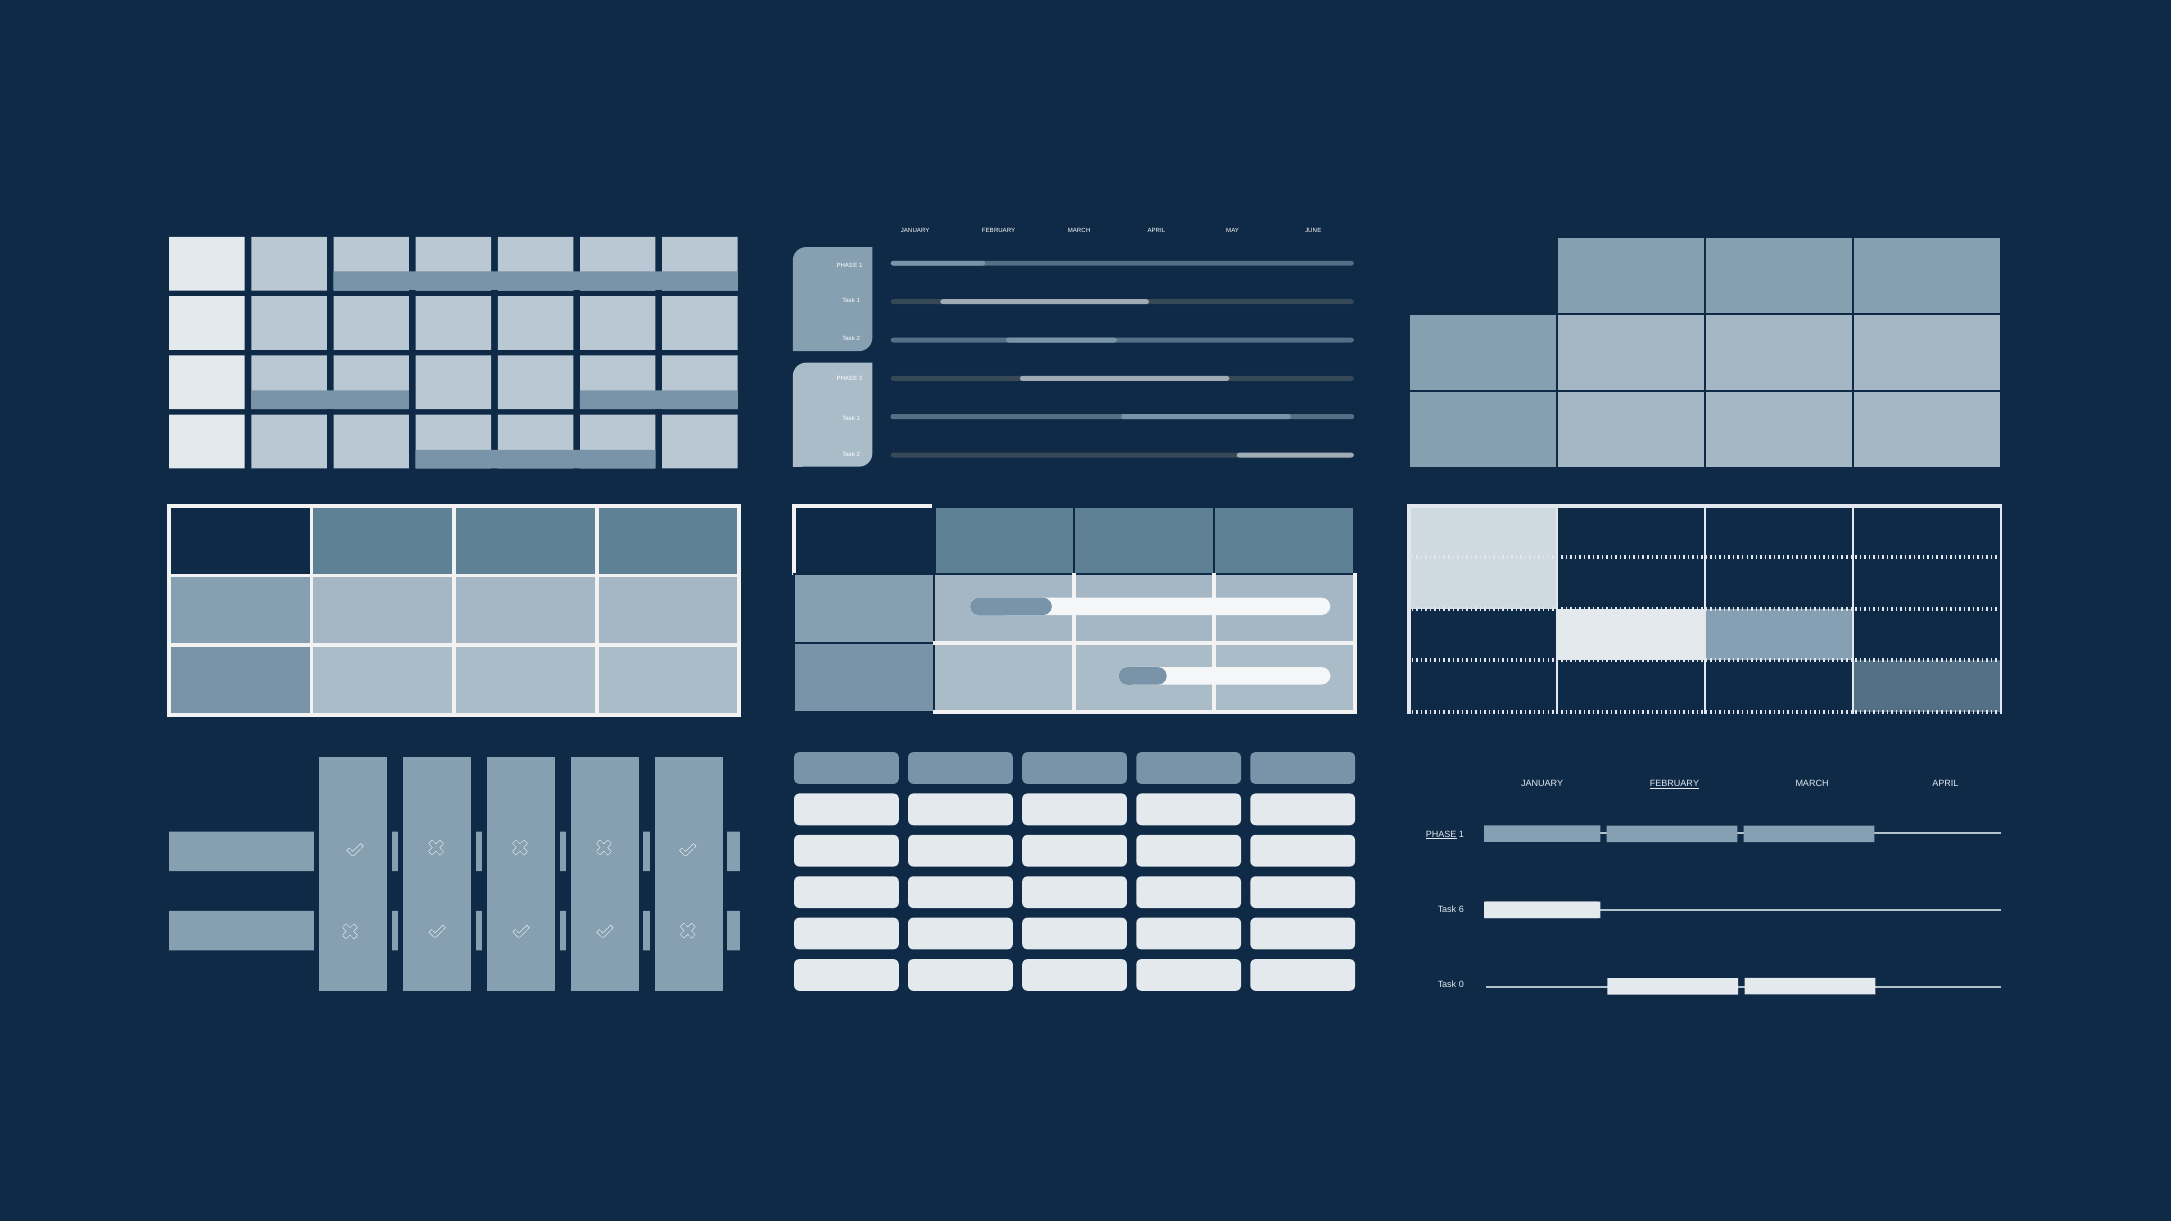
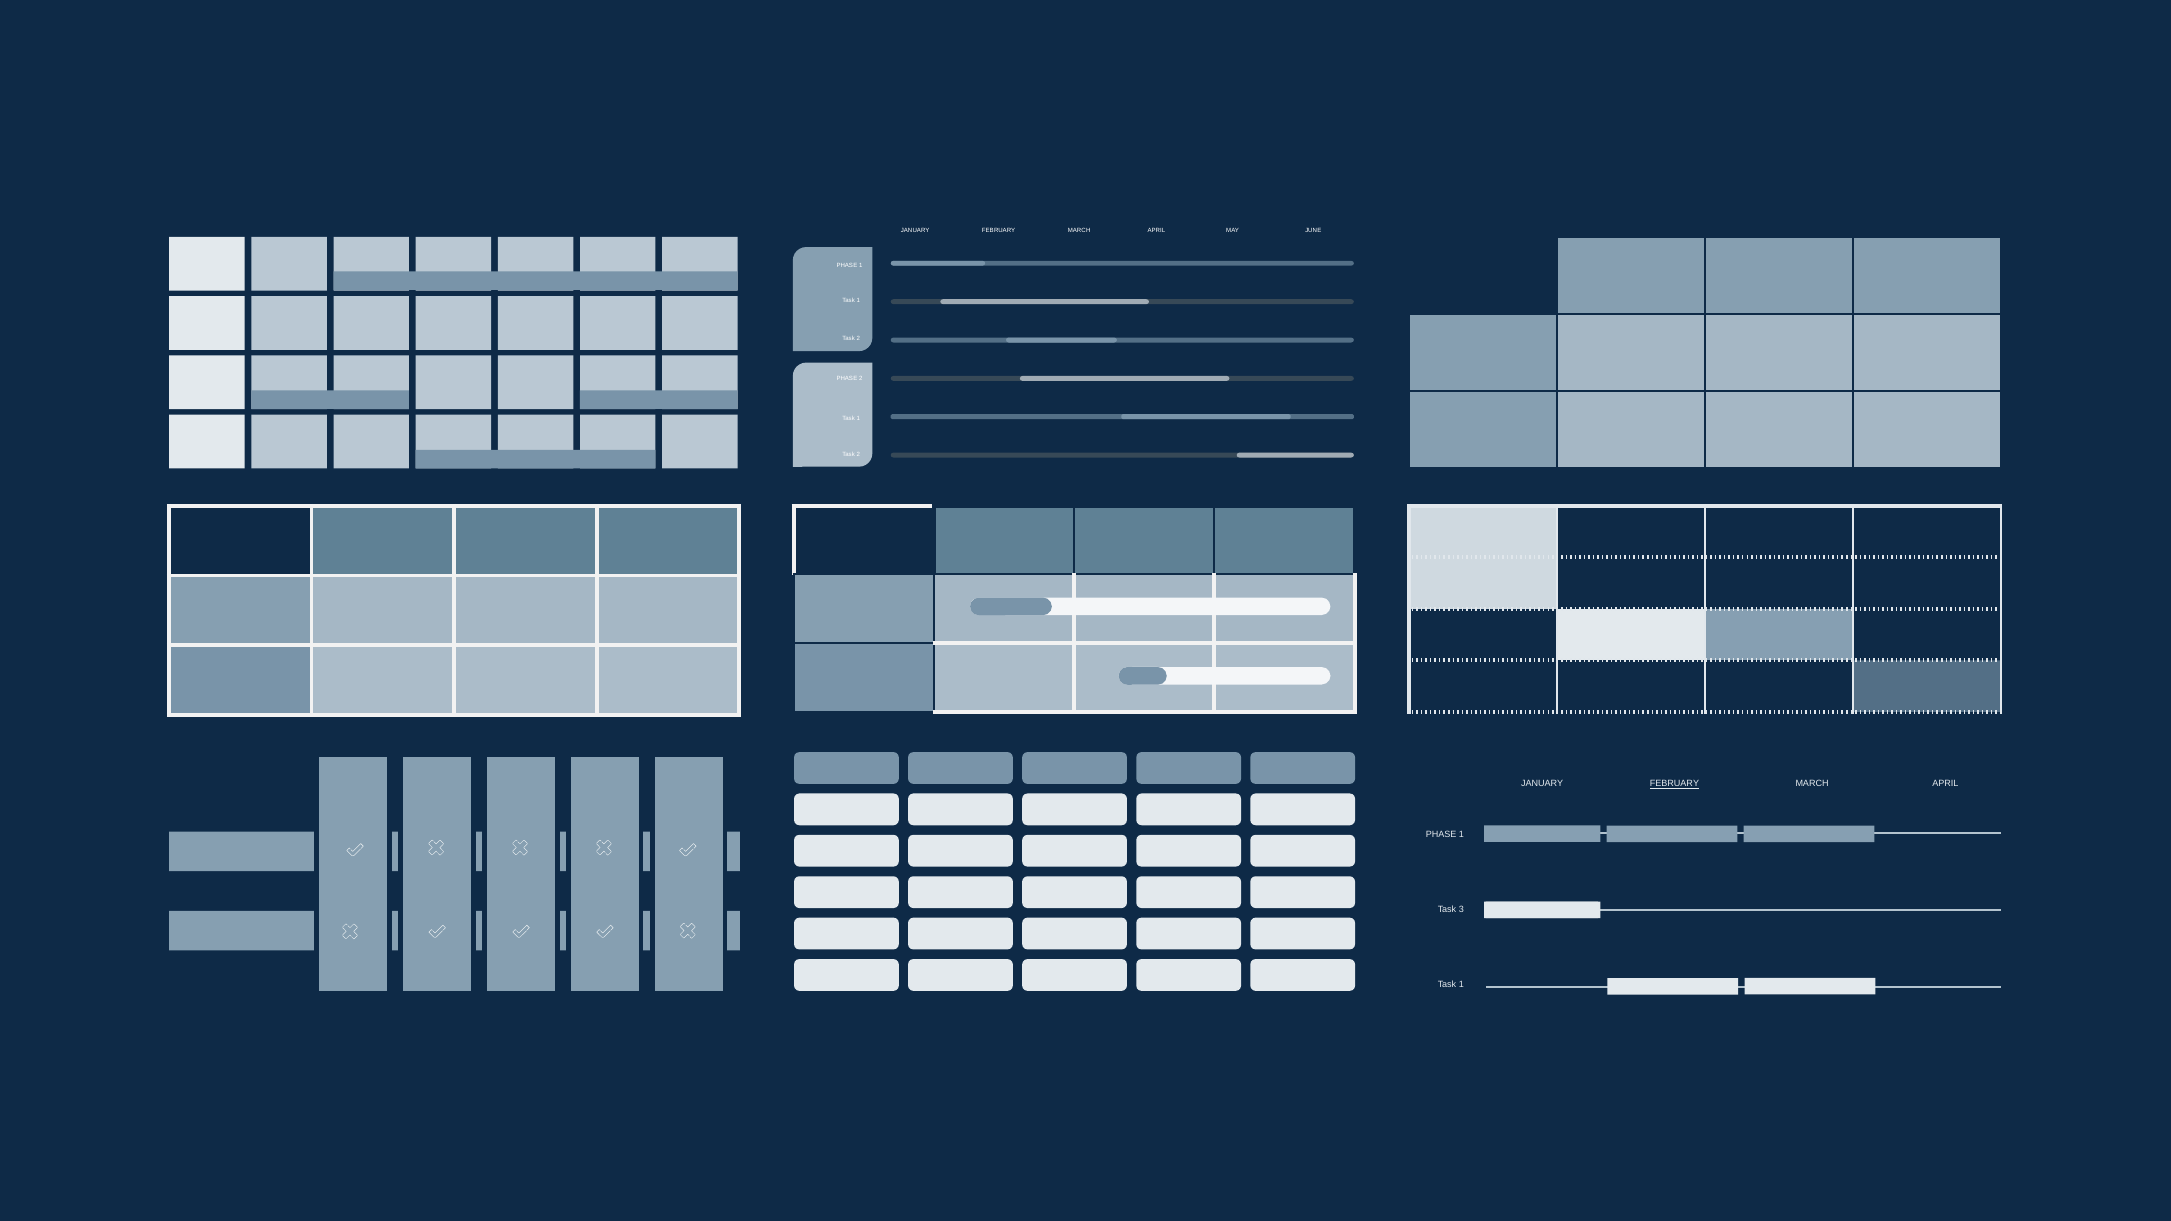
PHASE at (1441, 834) underline: present -> none
6: 6 -> 3
0 at (1461, 984): 0 -> 1
